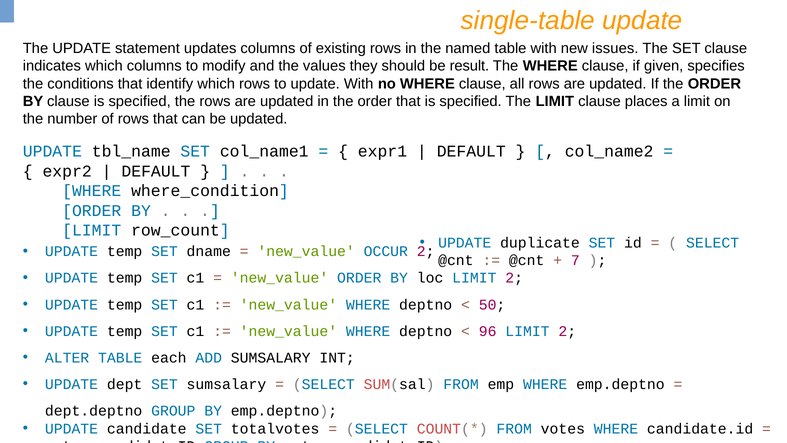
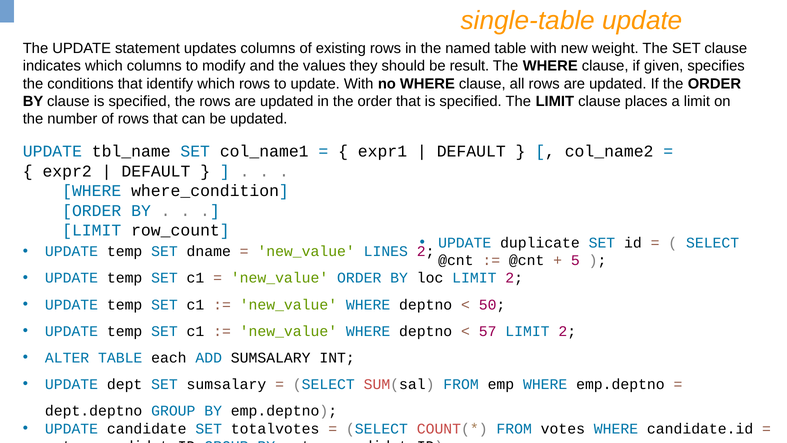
issues: issues -> weight
OCCUR: OCCUR -> LINES
7: 7 -> 5
96: 96 -> 57
